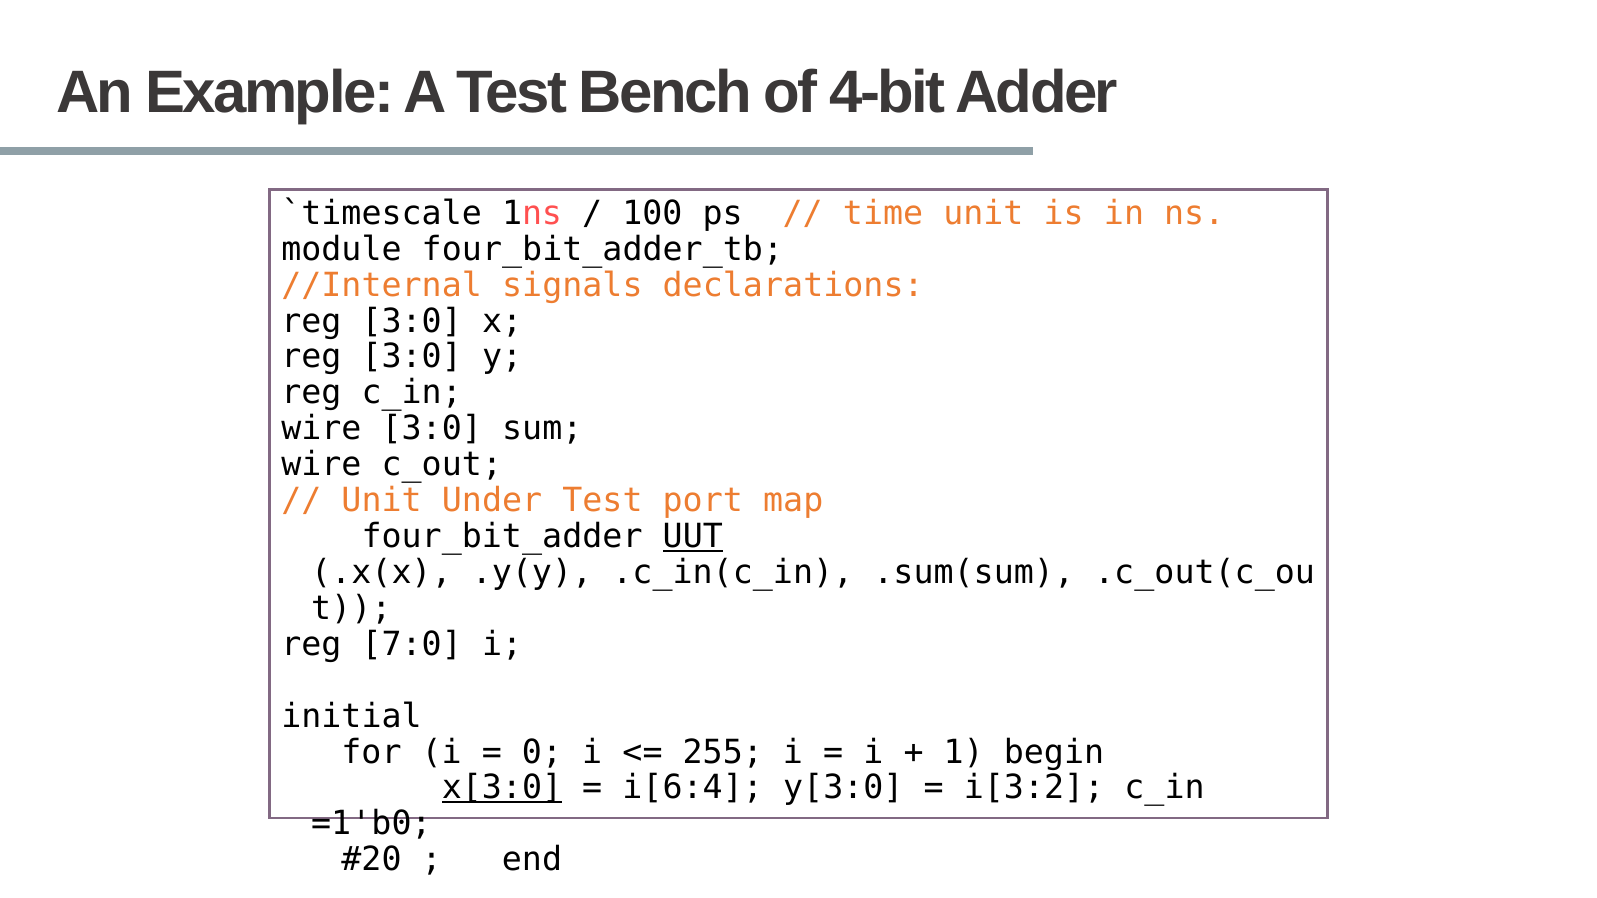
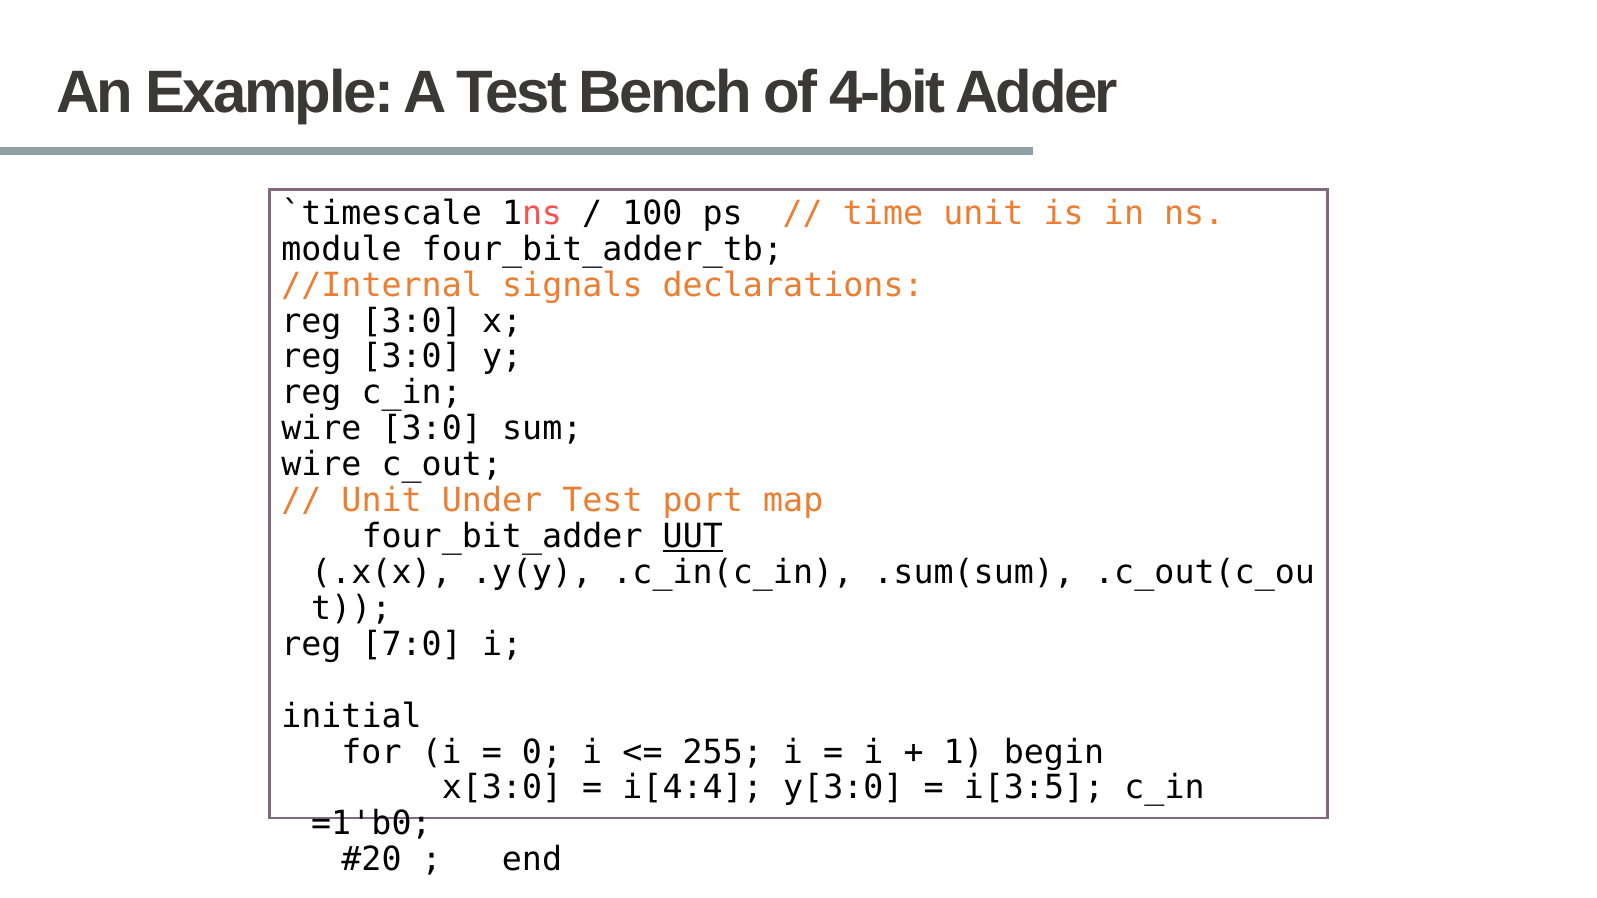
x[3:0 underline: present -> none
i[6:4: i[6:4 -> i[4:4
i[3:2: i[3:2 -> i[3:5
